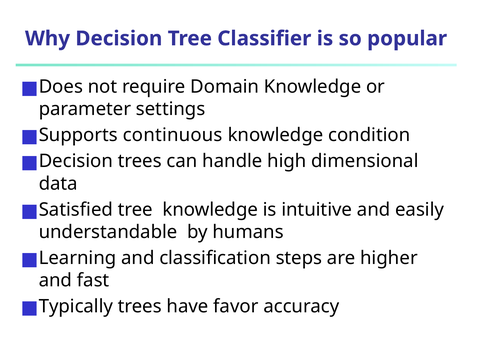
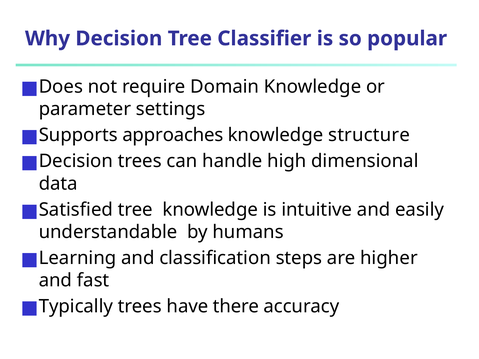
continuous: continuous -> approaches
condition: condition -> structure
favor: favor -> there
